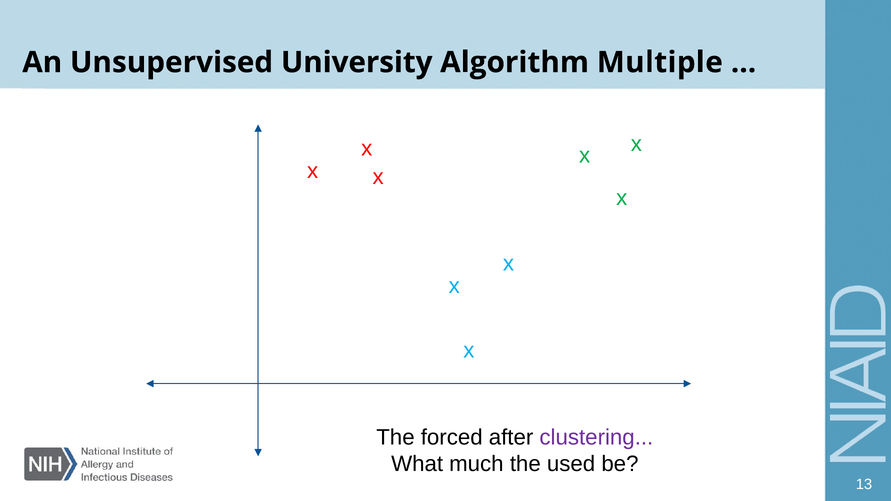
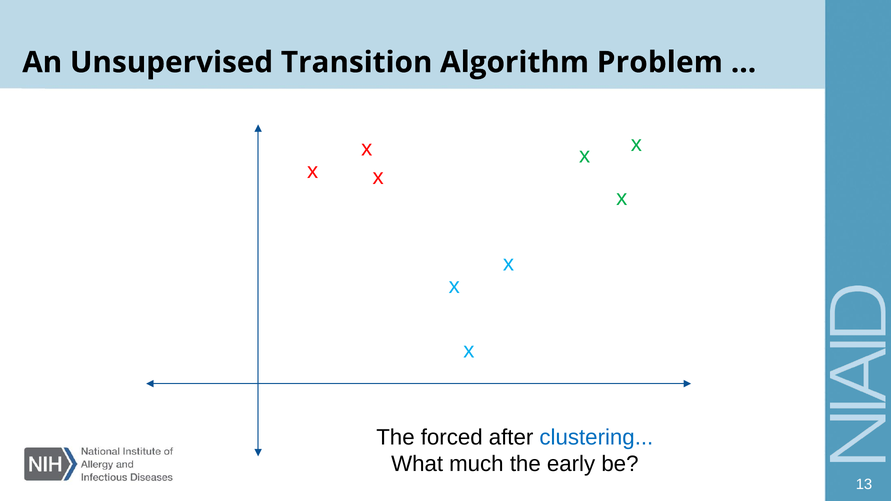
University: University -> Transition
Multiple: Multiple -> Problem
clustering colour: purple -> blue
used: used -> early
